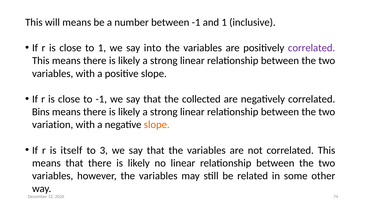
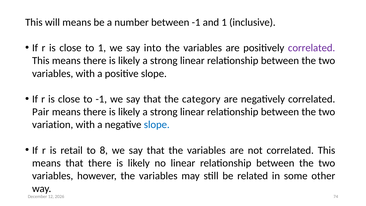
collected: collected -> category
Bins: Bins -> Pair
slope at (157, 125) colour: orange -> blue
itself: itself -> retail
3: 3 -> 8
